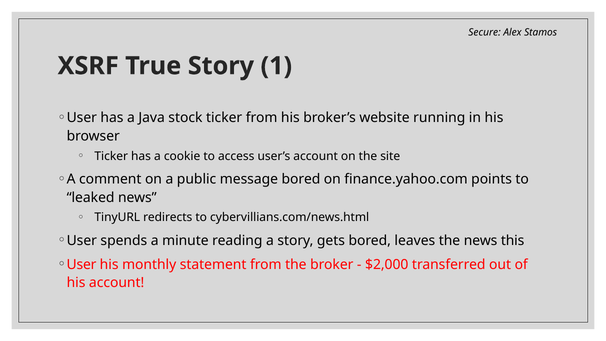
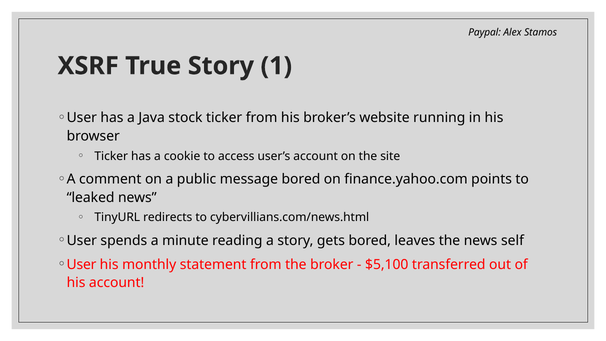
Secure: Secure -> Paypal
this: this -> self
$2,000: $2,000 -> $5,100
